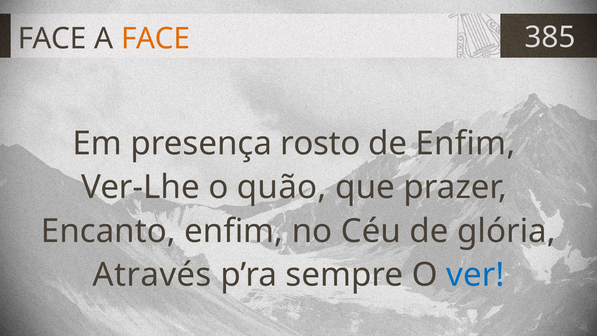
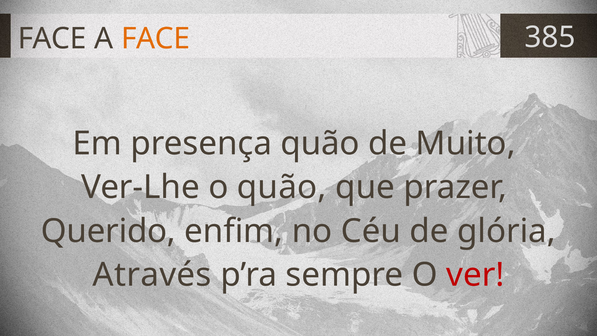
presença rosto: rosto -> quão
de Enfim: Enfim -> Muito
Encanto: Encanto -> Querido
ver colour: blue -> red
